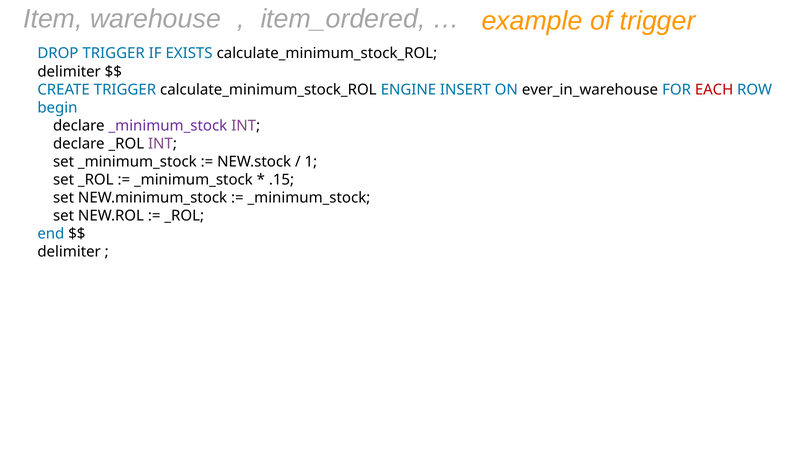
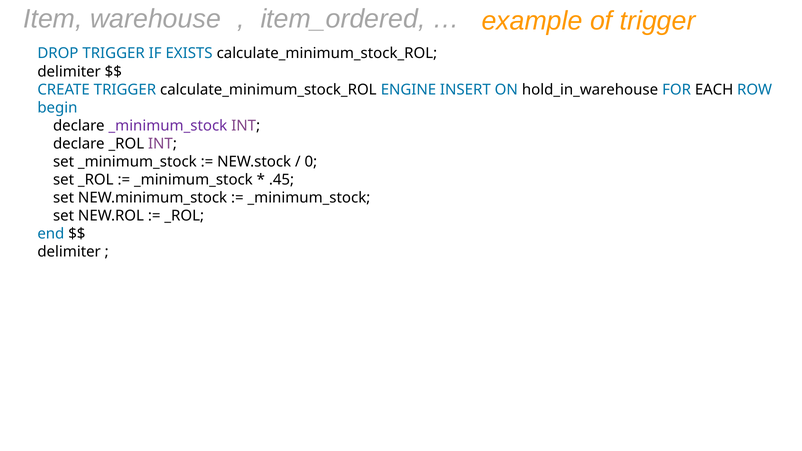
ever_in_warehouse: ever_in_warehouse -> hold_in_warehouse
EACH colour: red -> black
1: 1 -> 0
.15: .15 -> .45
